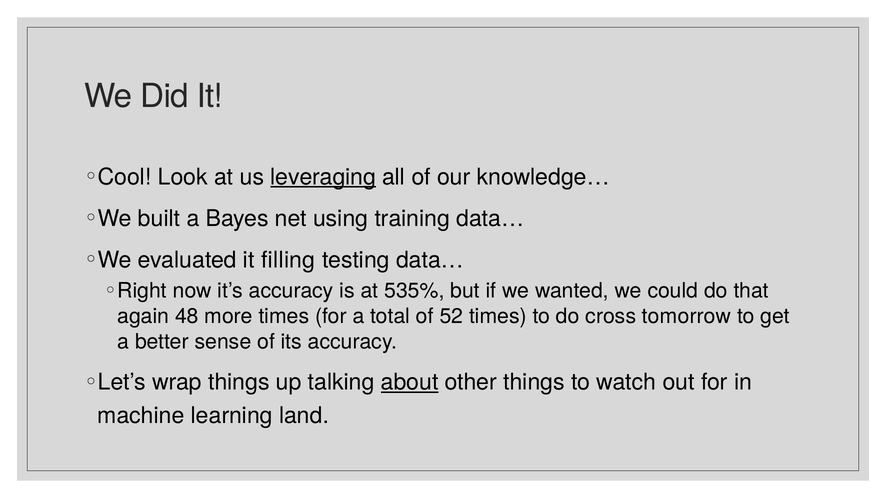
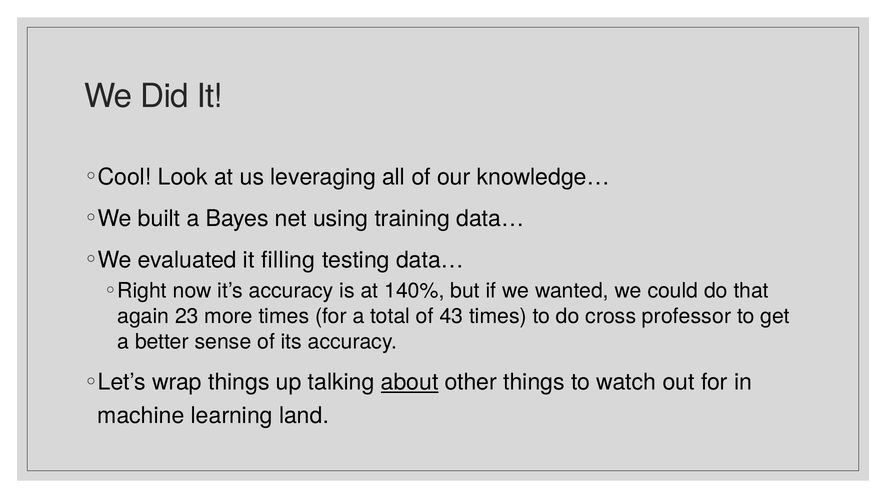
leveraging underline: present -> none
535%: 535% -> 140%
48: 48 -> 23
52: 52 -> 43
tomorrow: tomorrow -> professor
